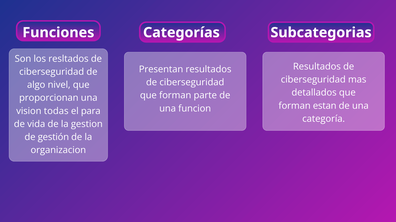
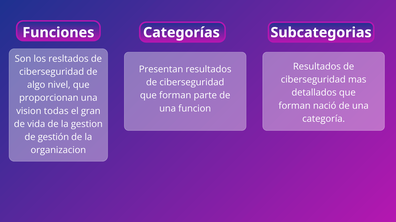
estan: estan -> nació
para: para -> gran
